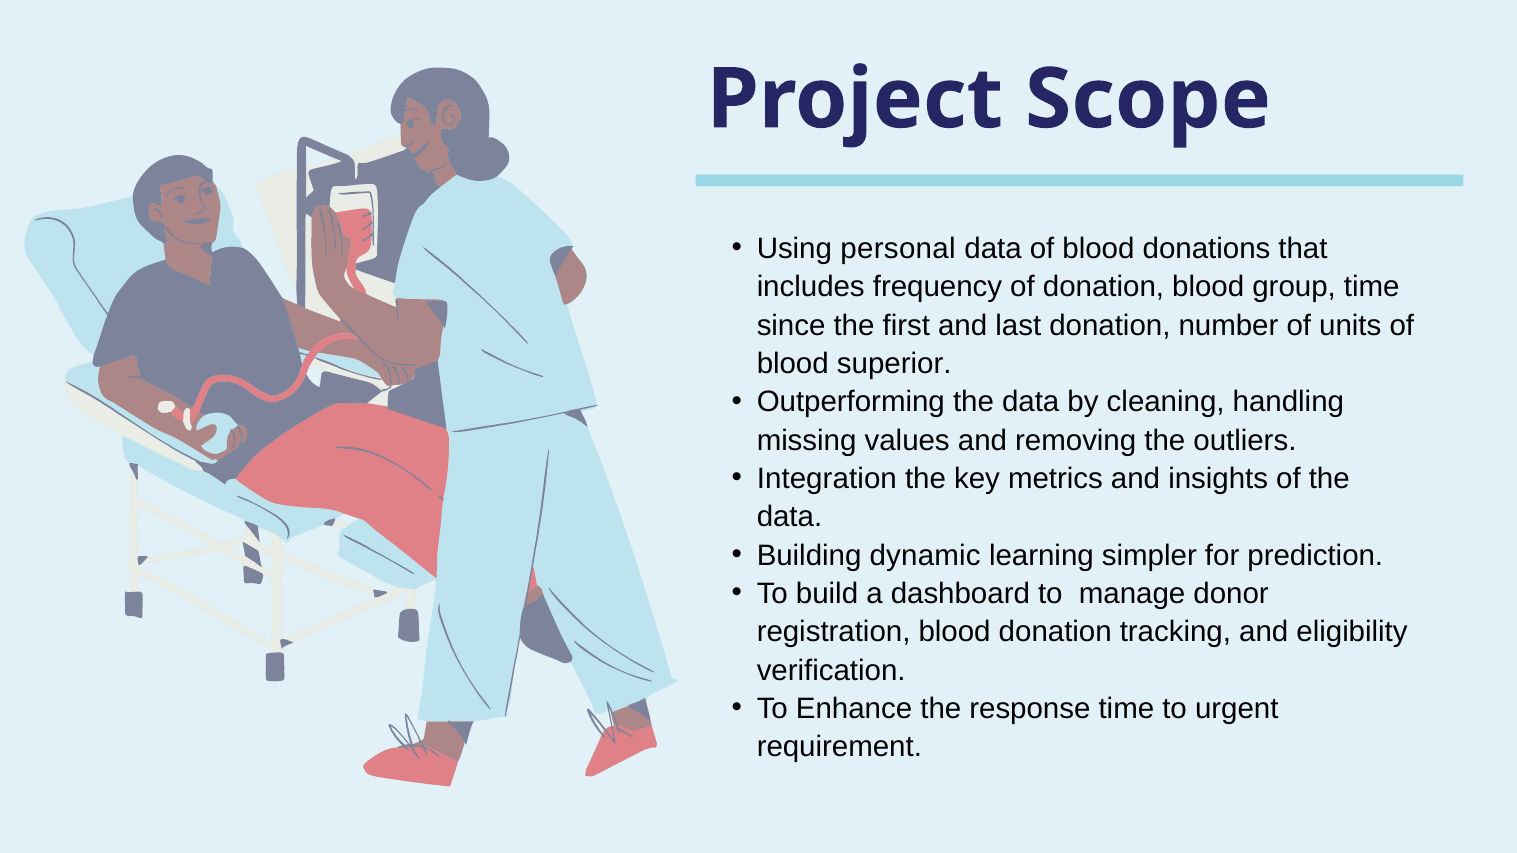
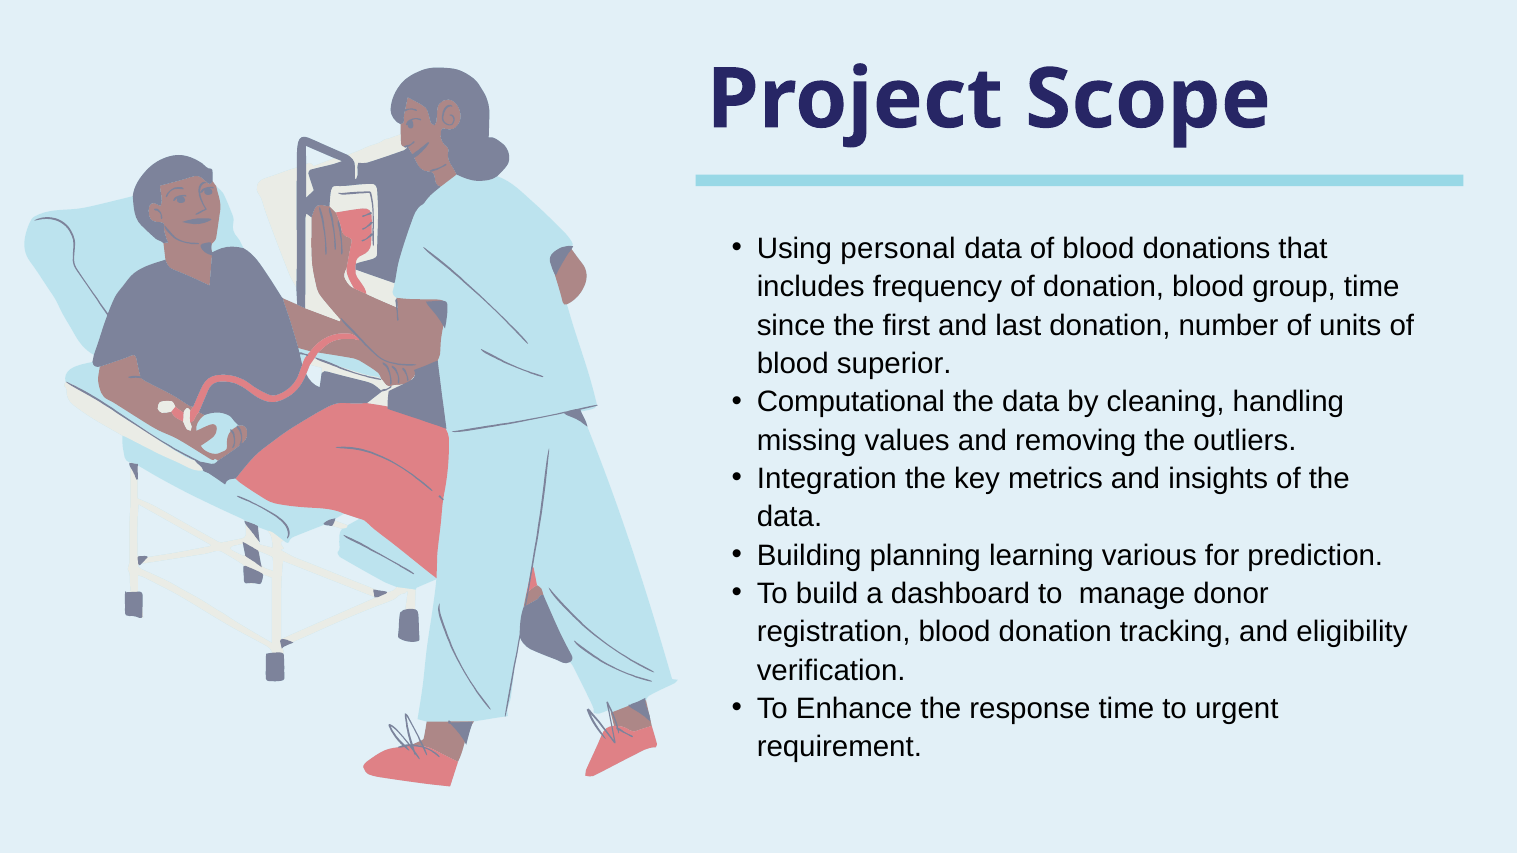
Outperforming: Outperforming -> Computational
dynamic: dynamic -> planning
simpler: simpler -> various
